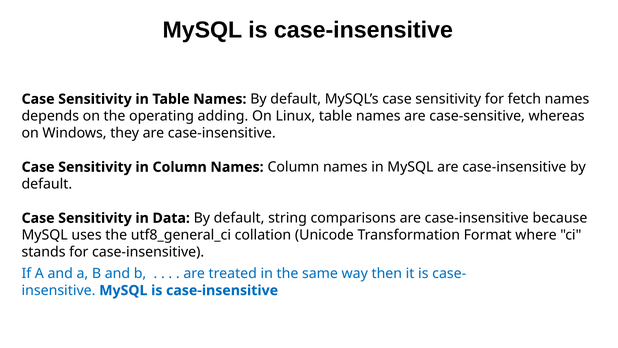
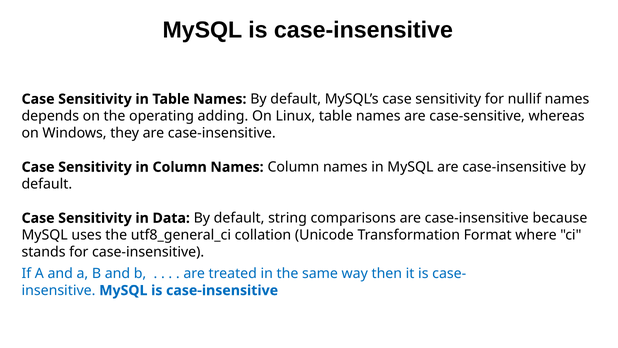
fetch: fetch -> nullif
